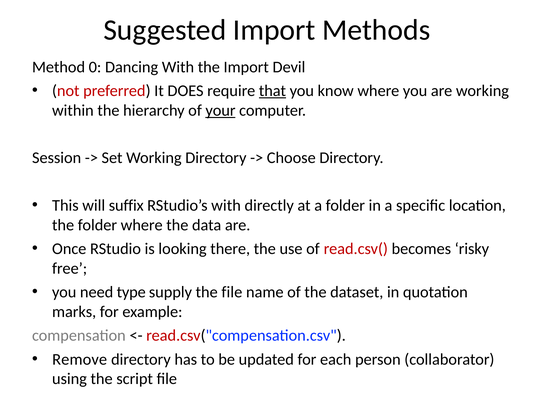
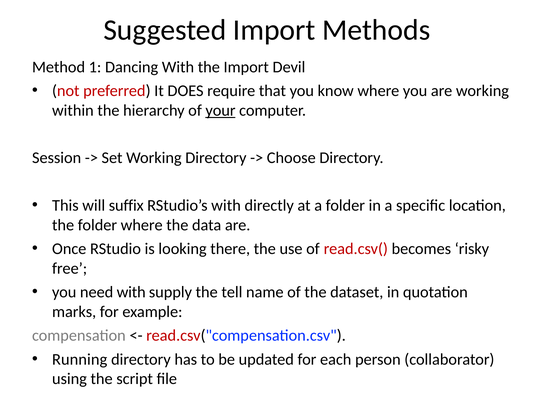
0: 0 -> 1
that underline: present -> none
need type: type -> with
the file: file -> tell
Remove: Remove -> Running
